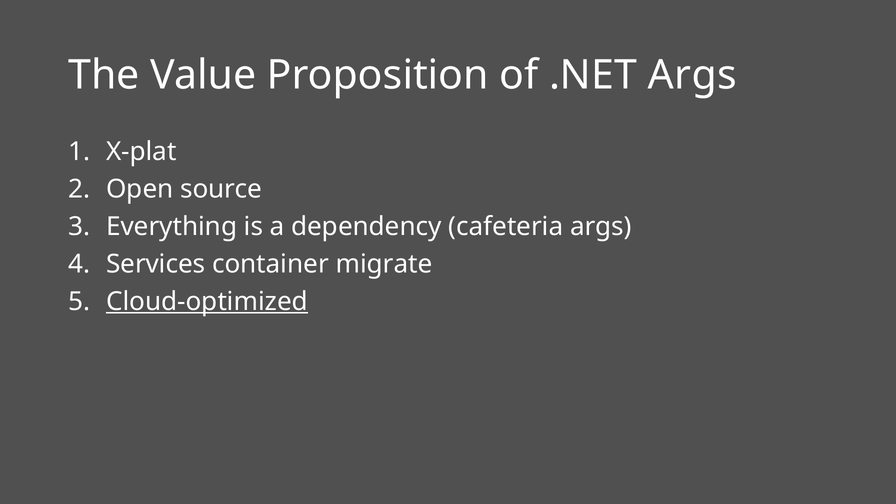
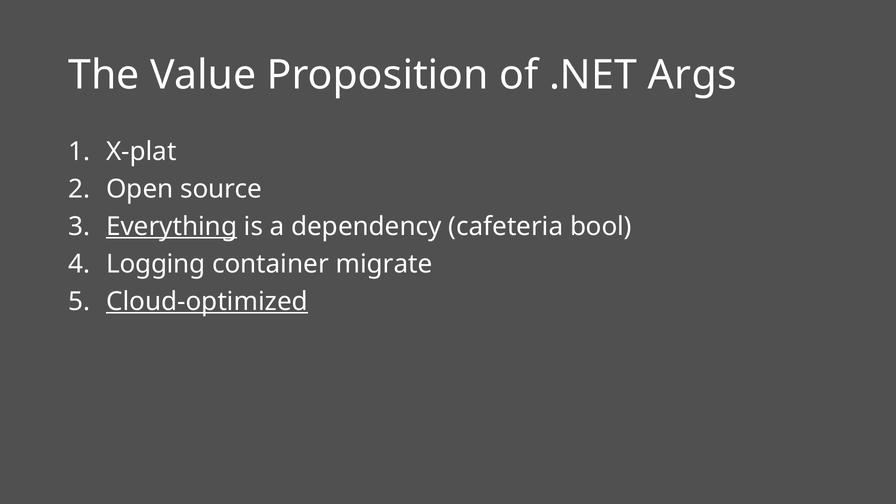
Everything underline: none -> present
cafeteria args: args -> bool
Services: Services -> Logging
